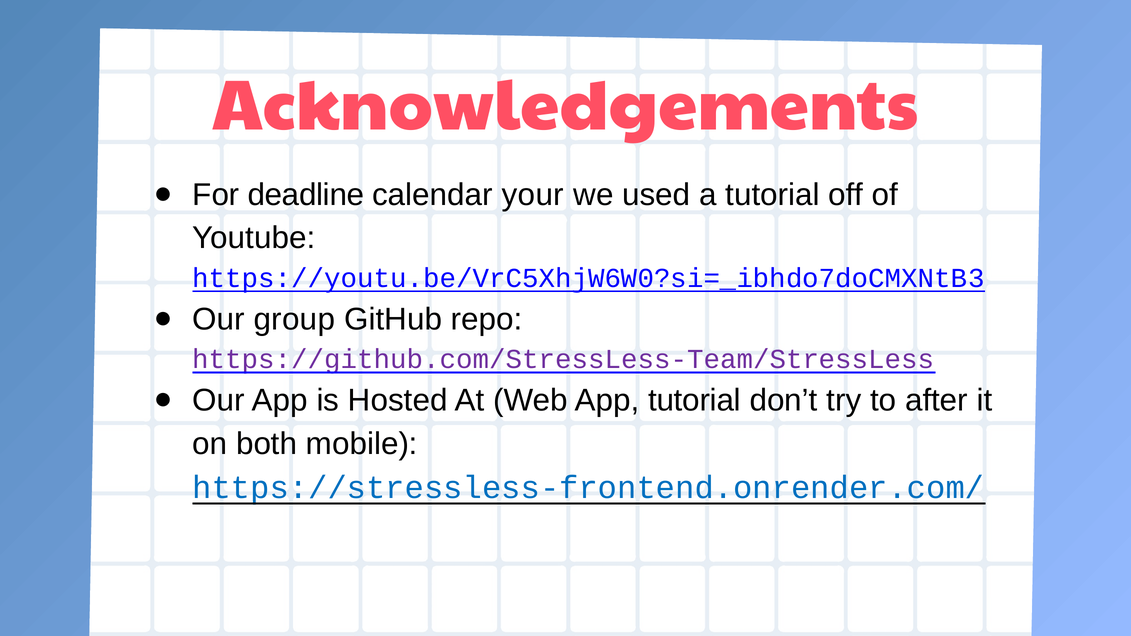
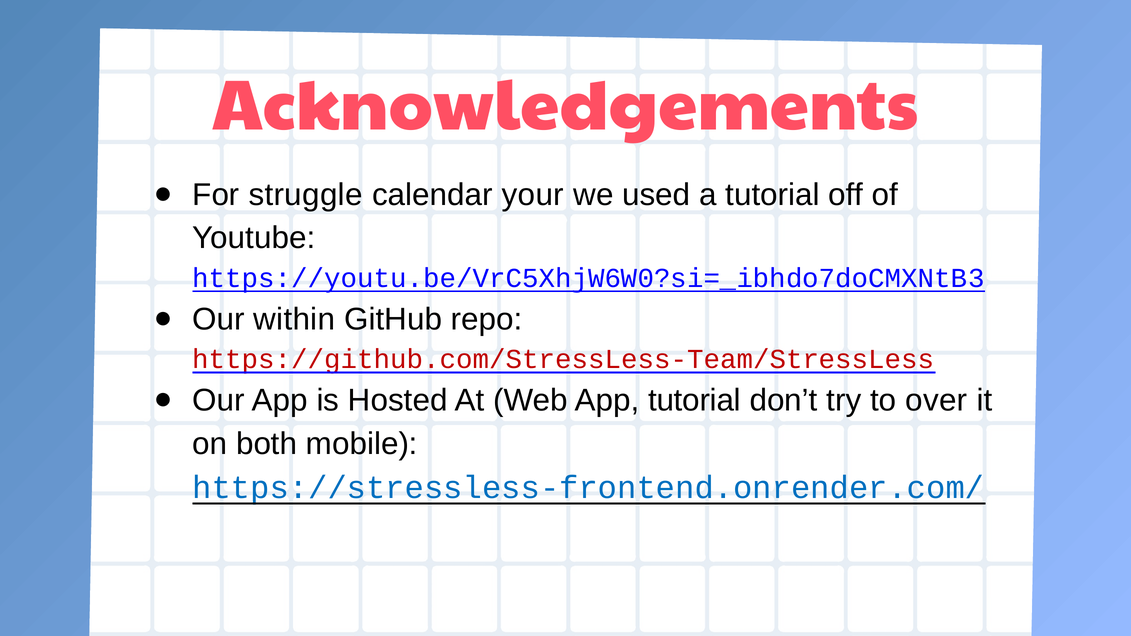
deadline: deadline -> struggle
group: group -> within
https://github.com/StressLess-Team/StressLess colour: purple -> red
after: after -> over
